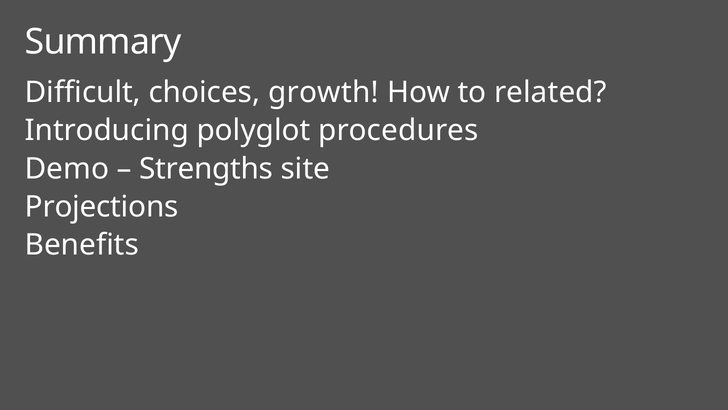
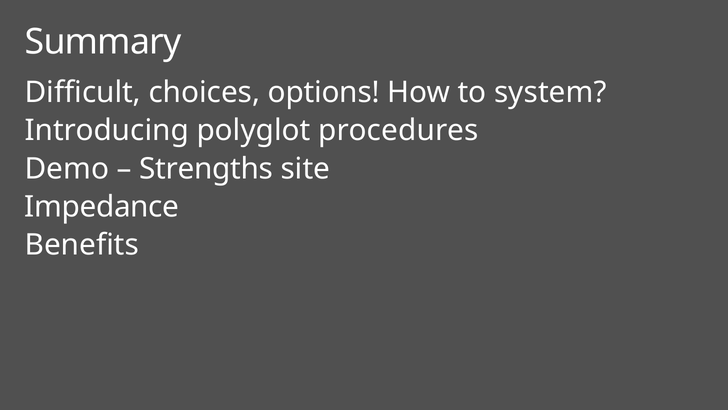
growth: growth -> options
related: related -> system
Projections: Projections -> Impedance
